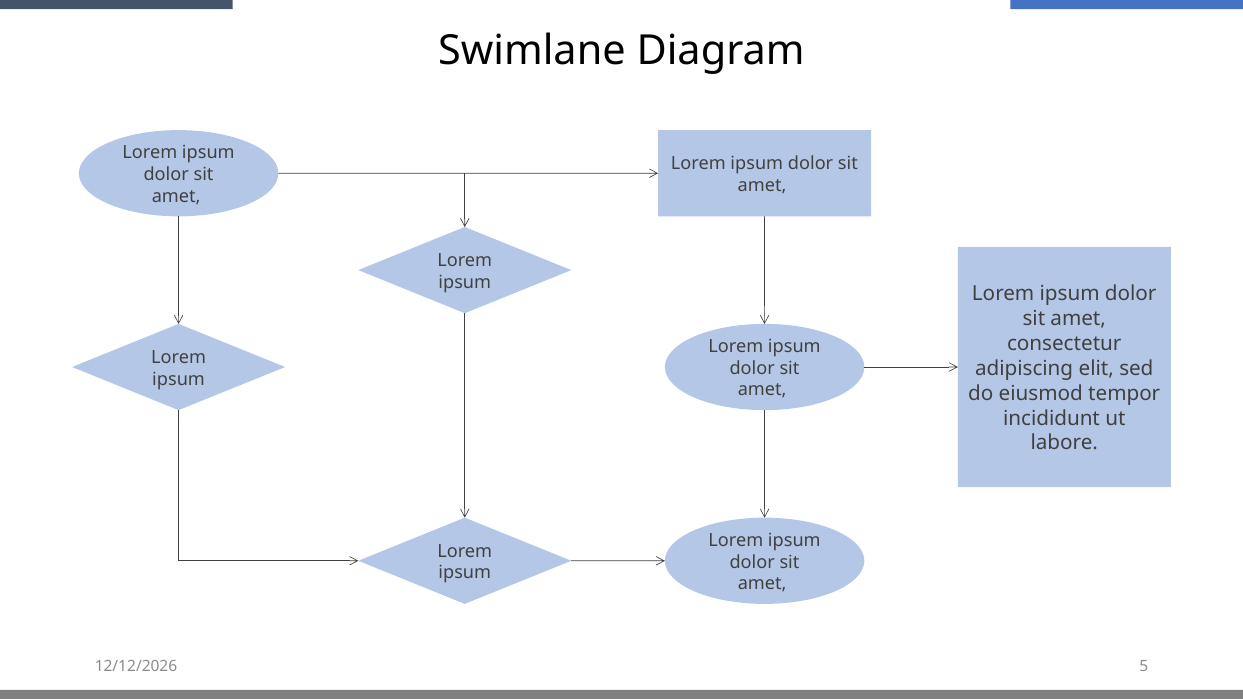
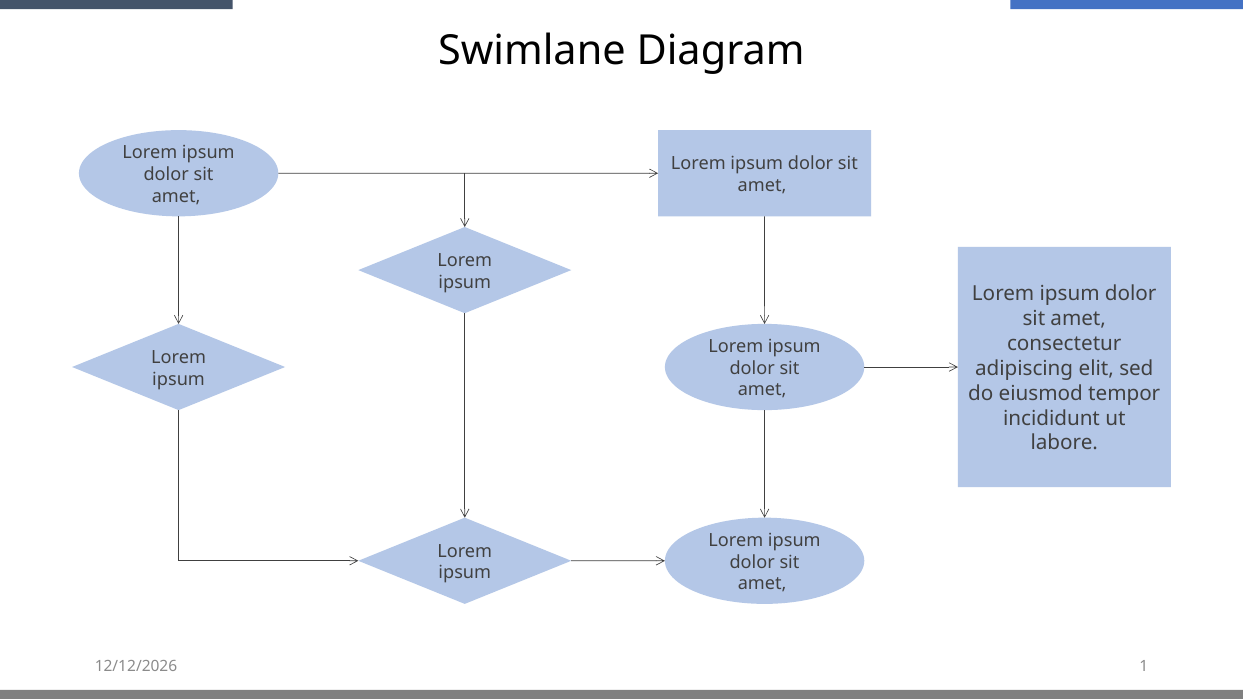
5: 5 -> 1
